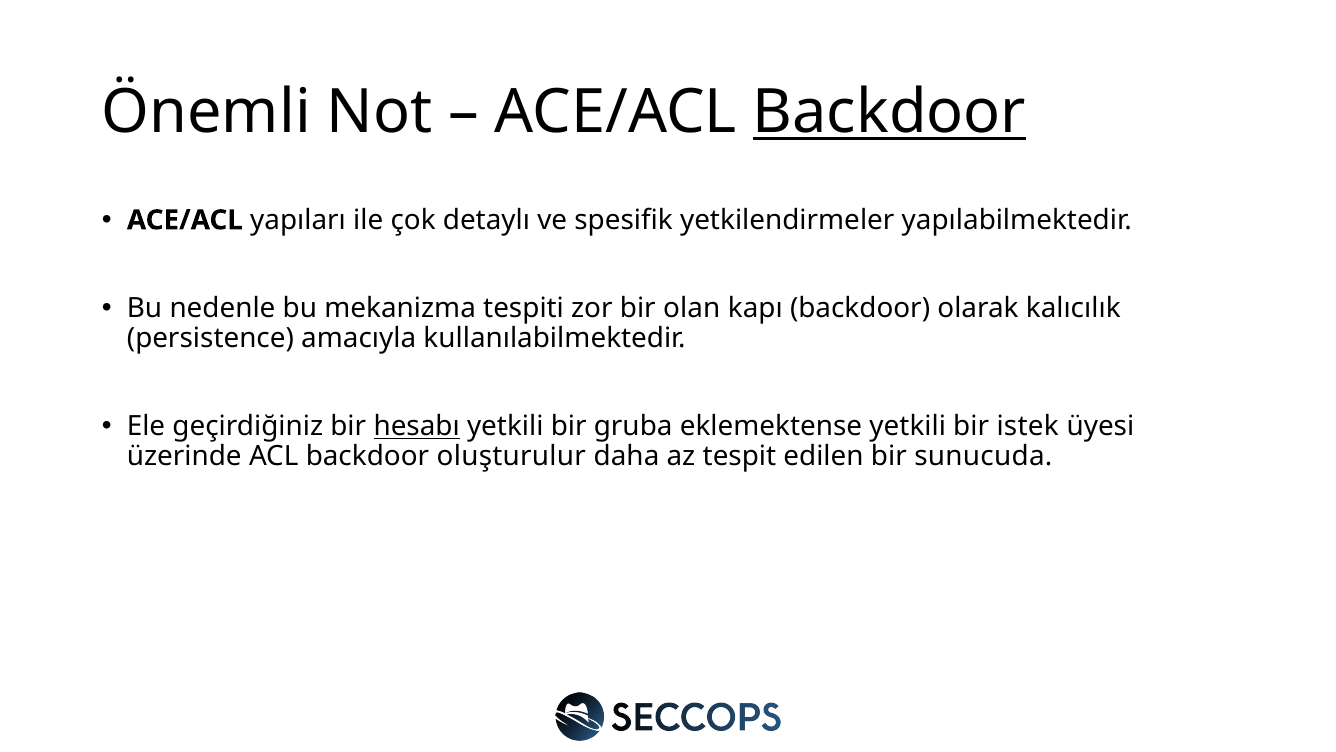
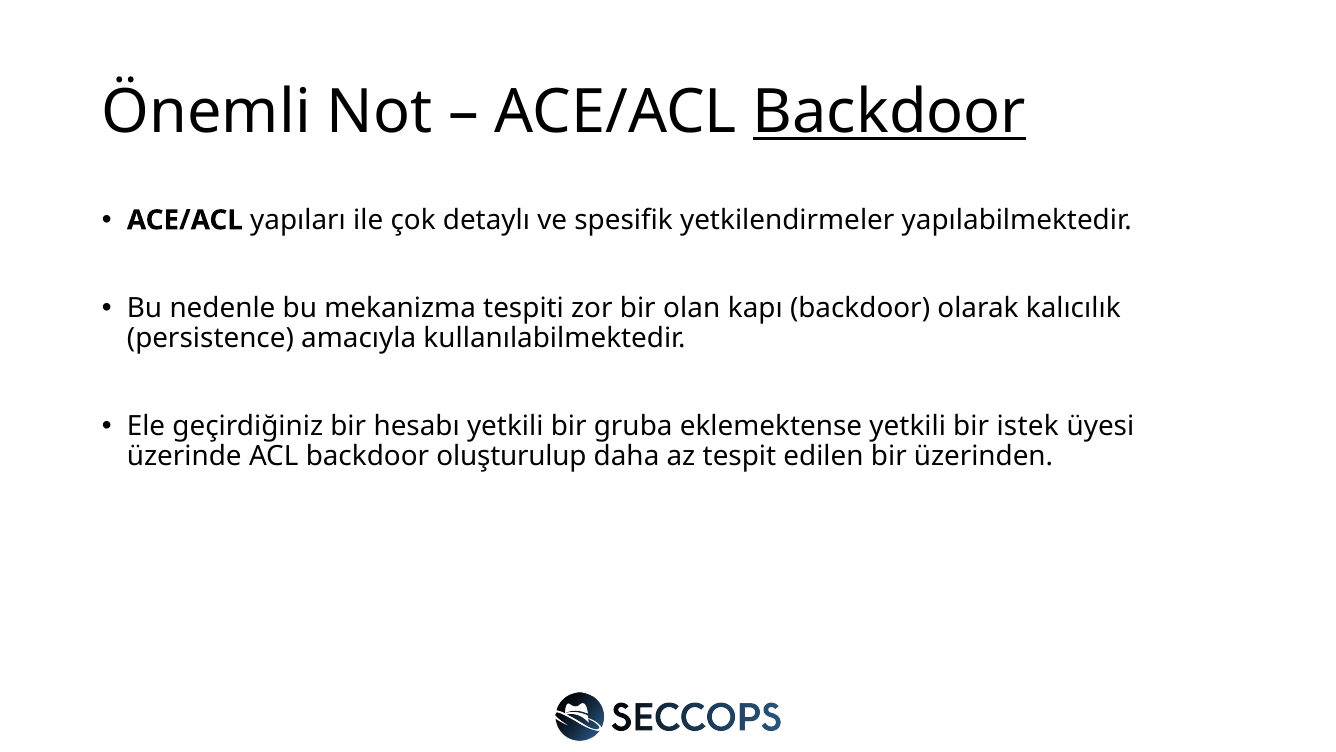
hesabı underline: present -> none
oluşturulur: oluşturulur -> oluşturulup
sunucuda: sunucuda -> üzerinden
